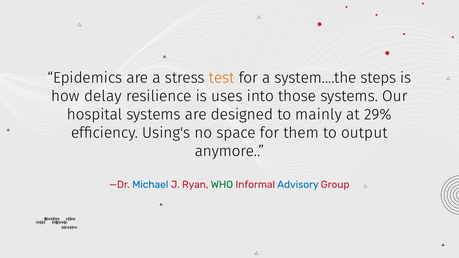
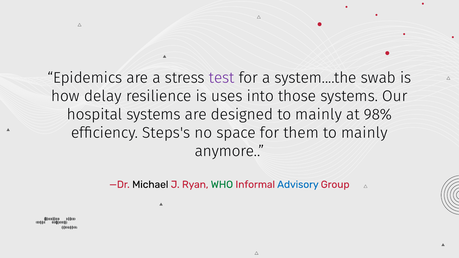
test colour: orange -> purple
steps: steps -> swab
29%: 29% -> 98%
Using's: Using's -> Steps's
them to output: output -> mainly
Michael colour: blue -> black
